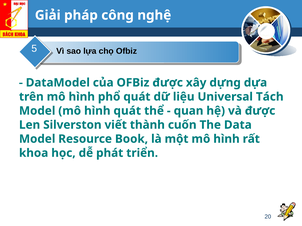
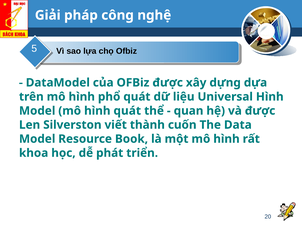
Universal Tách: Tách -> Hình
